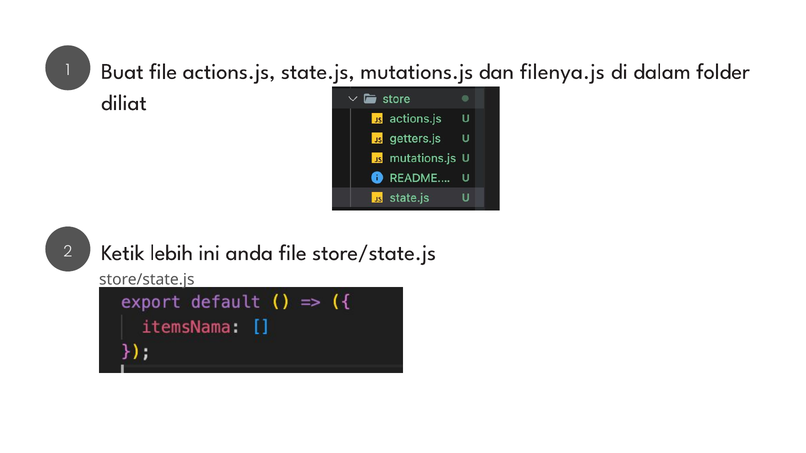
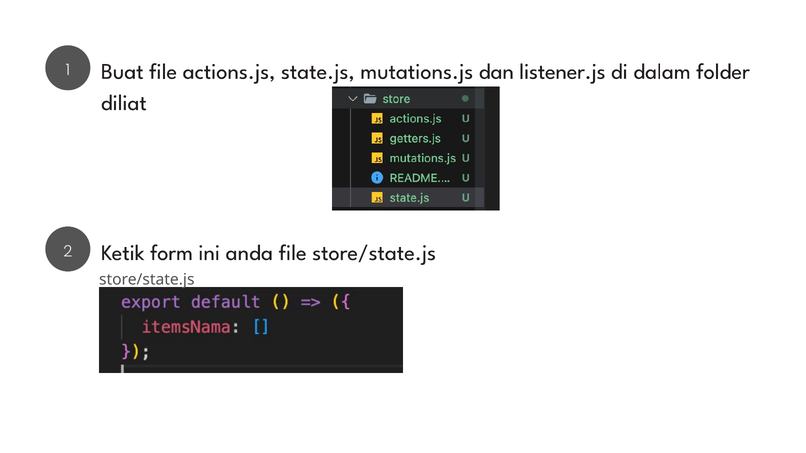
filenya.js: filenya.js -> listener.js
lebih: lebih -> form
